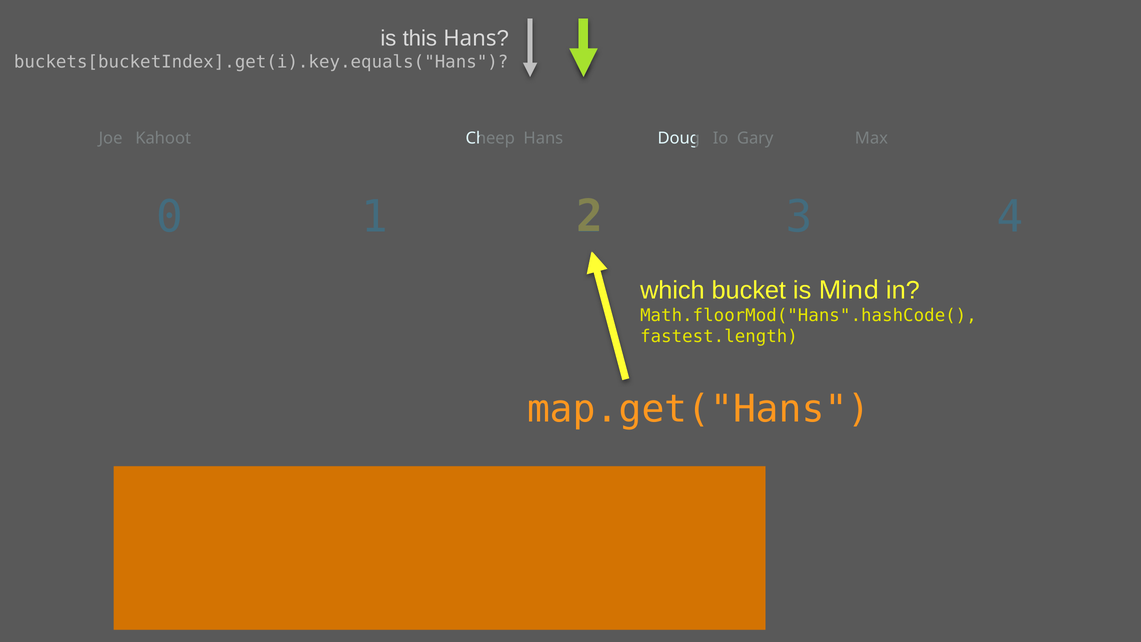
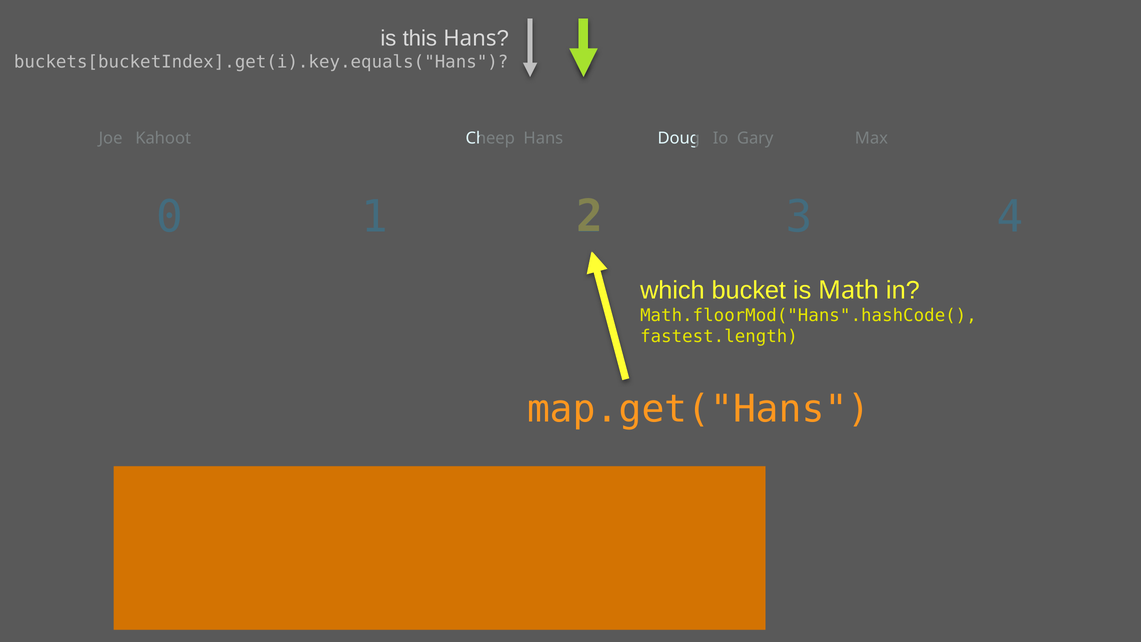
Mind: Mind -> Math
